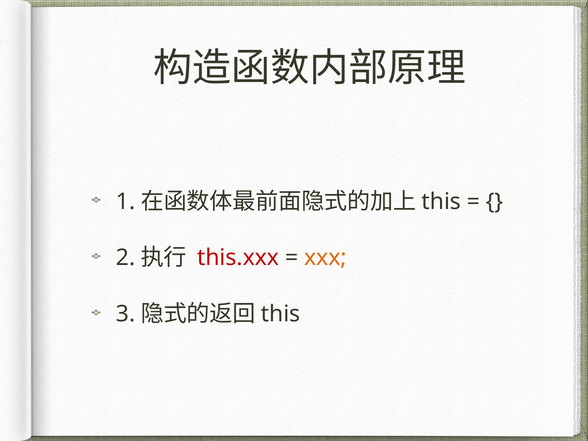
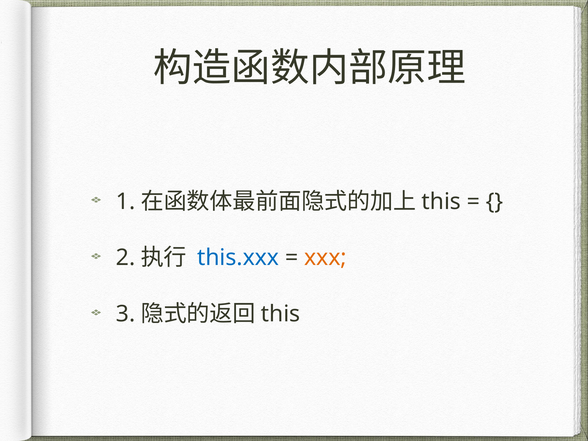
this.xxx colour: red -> blue
